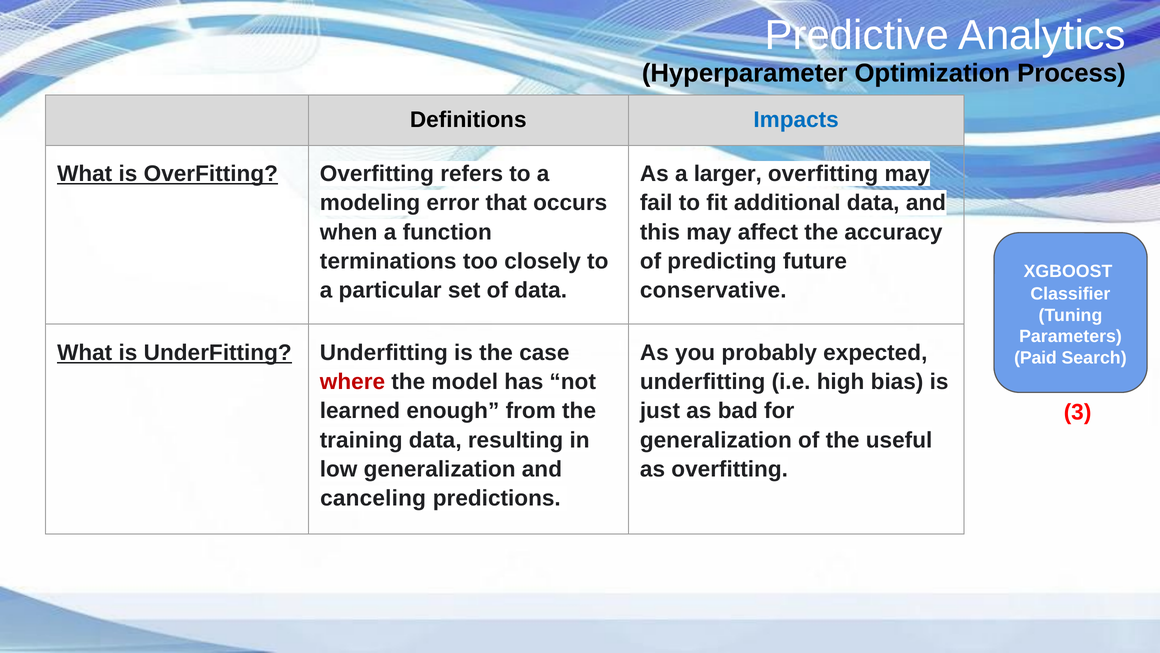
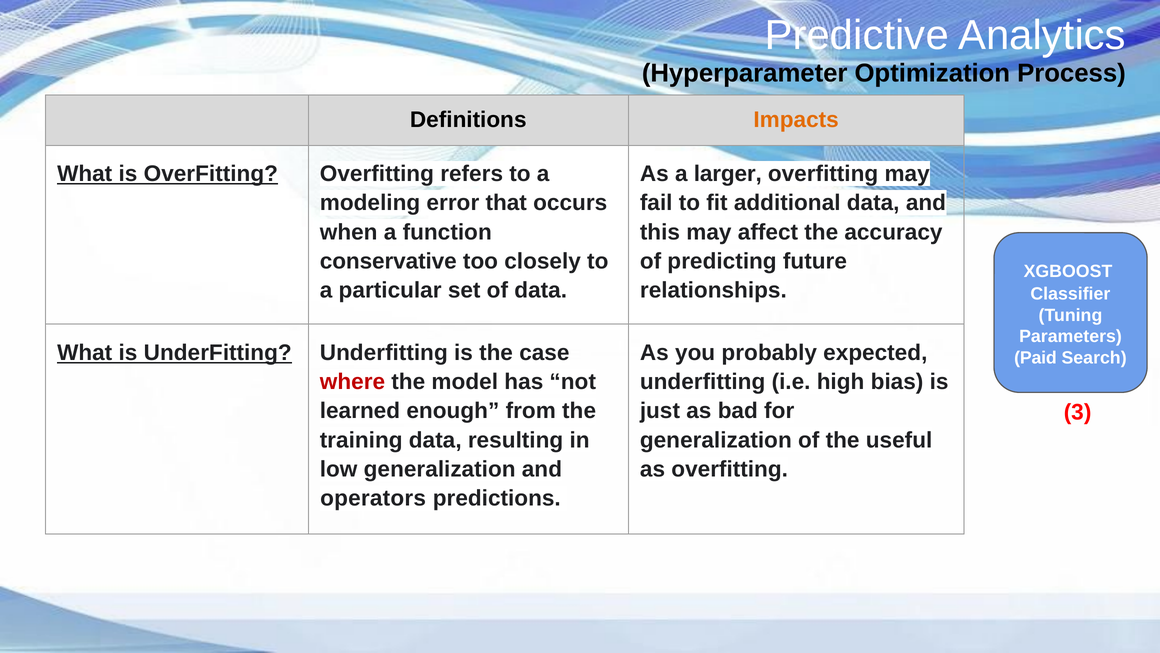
Impacts colour: blue -> orange
terminations: terminations -> conservative
conservative: conservative -> relationships
canceling: canceling -> operators
